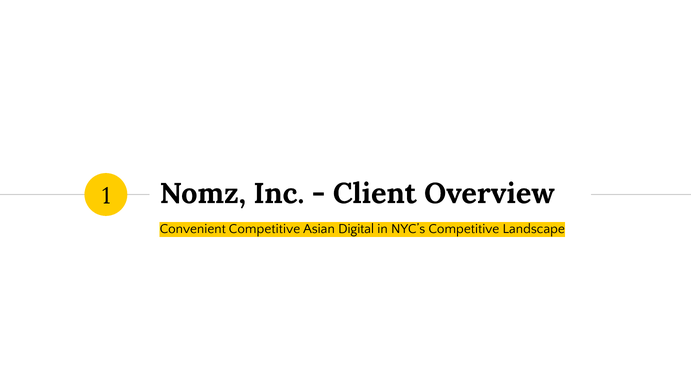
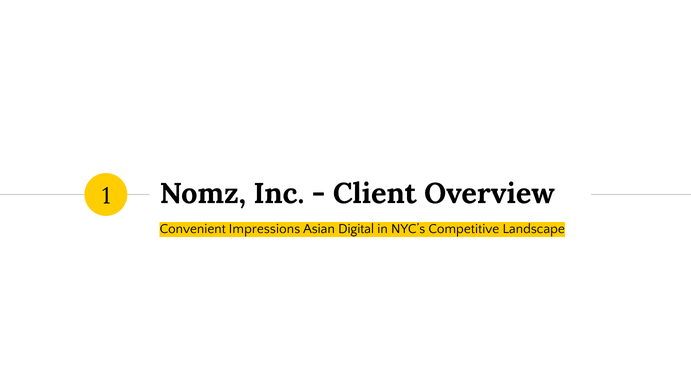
Convenient Competitive: Competitive -> Impressions
